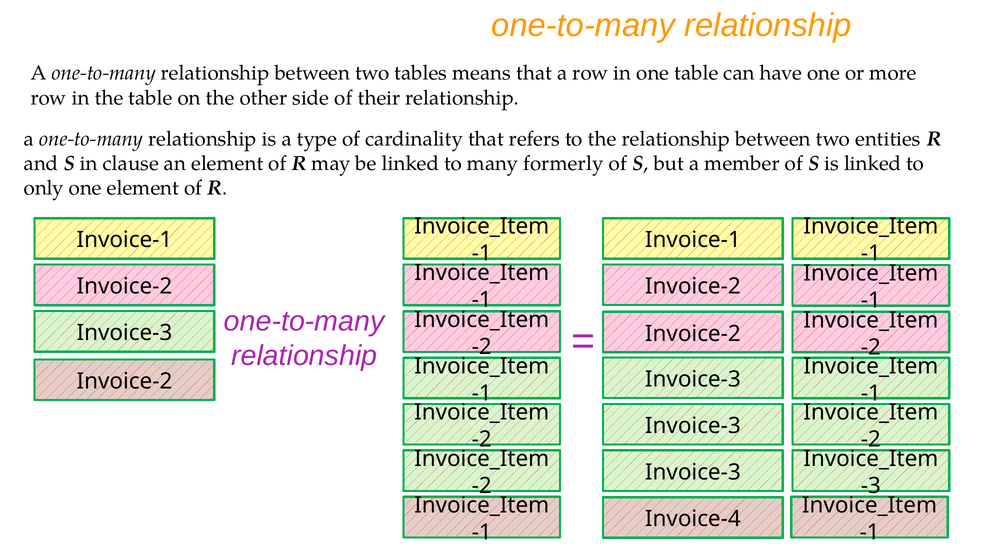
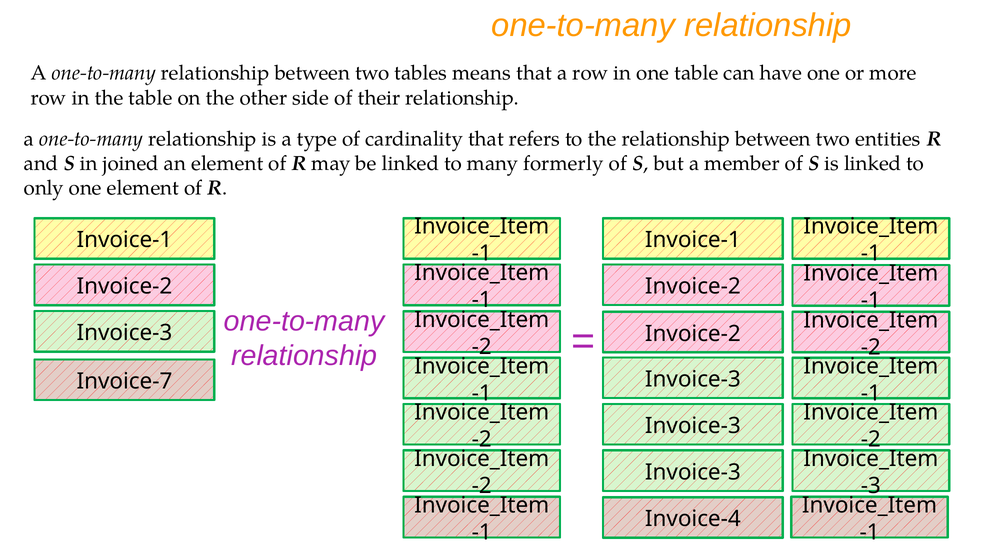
clause: clause -> joined
Invoice-2 at (124, 381): Invoice-2 -> Invoice-7
